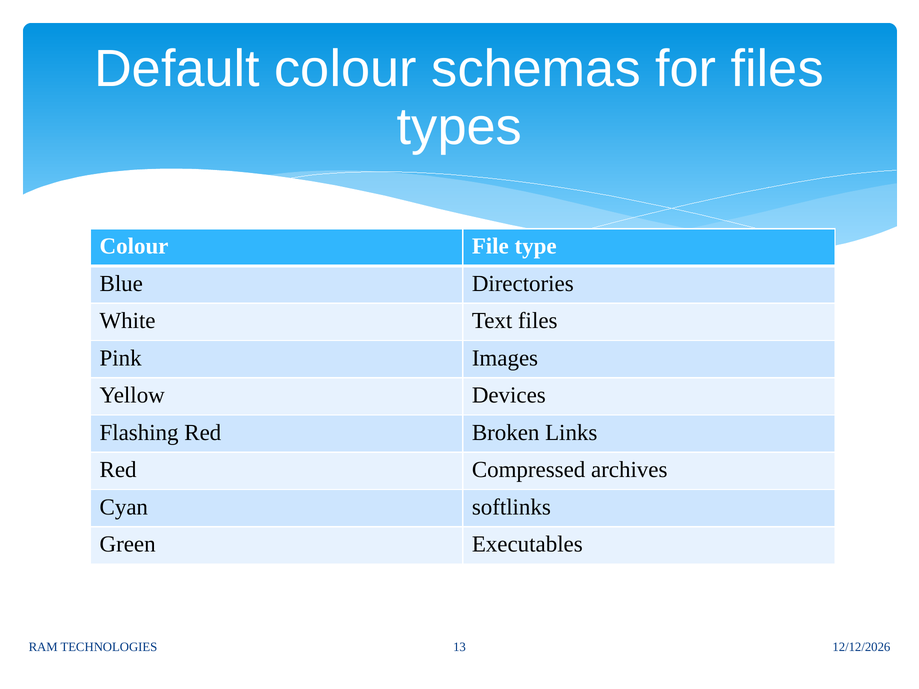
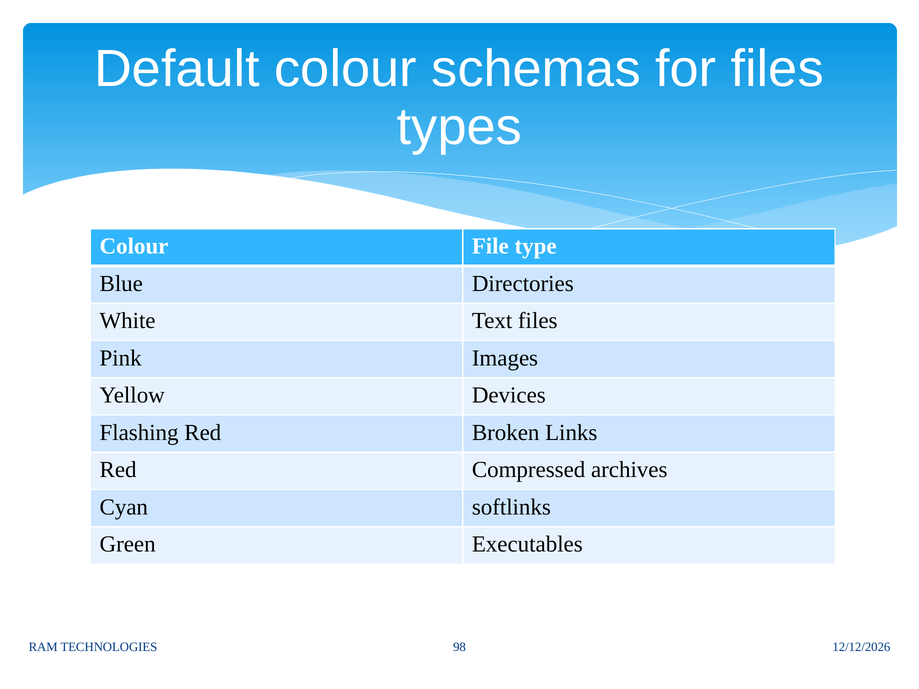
13: 13 -> 98
